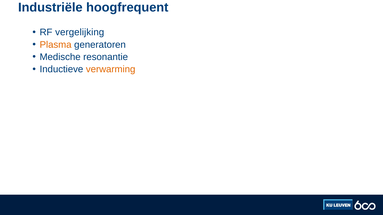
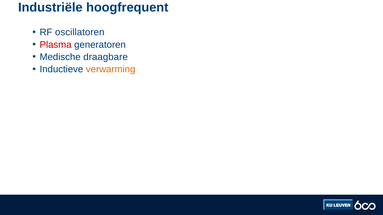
vergelijking: vergelijking -> oscillatoren
Plasma colour: orange -> red
resonantie: resonantie -> draagbare
